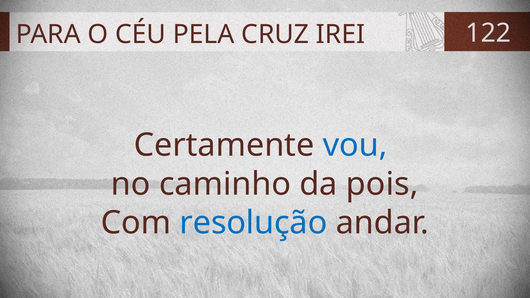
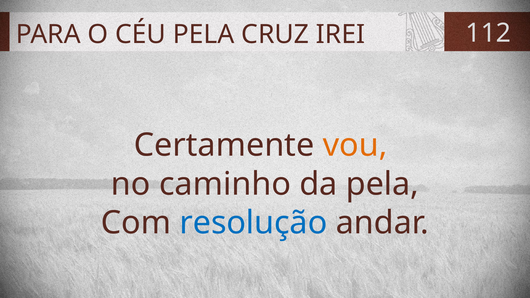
122: 122 -> 112
vou colour: blue -> orange
da pois: pois -> pela
